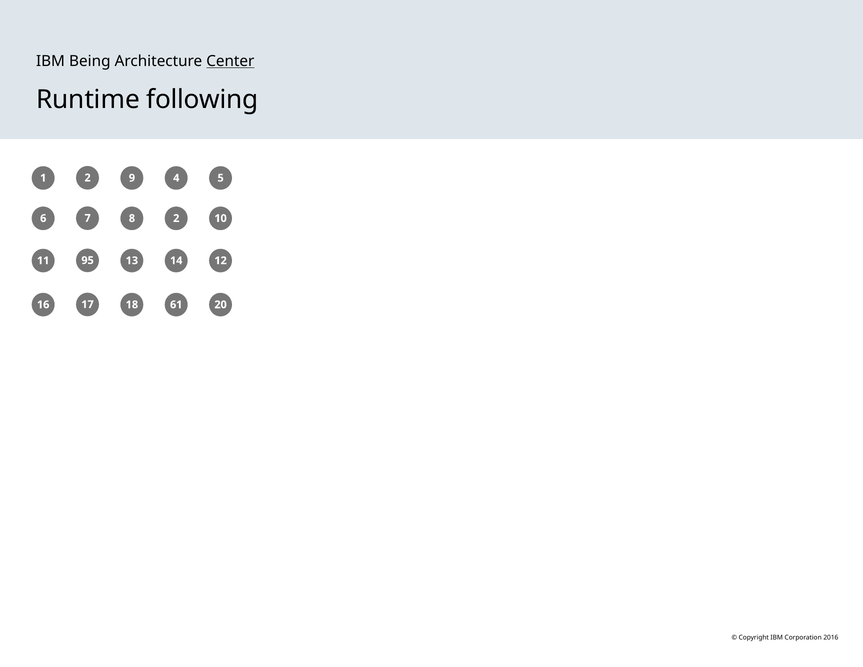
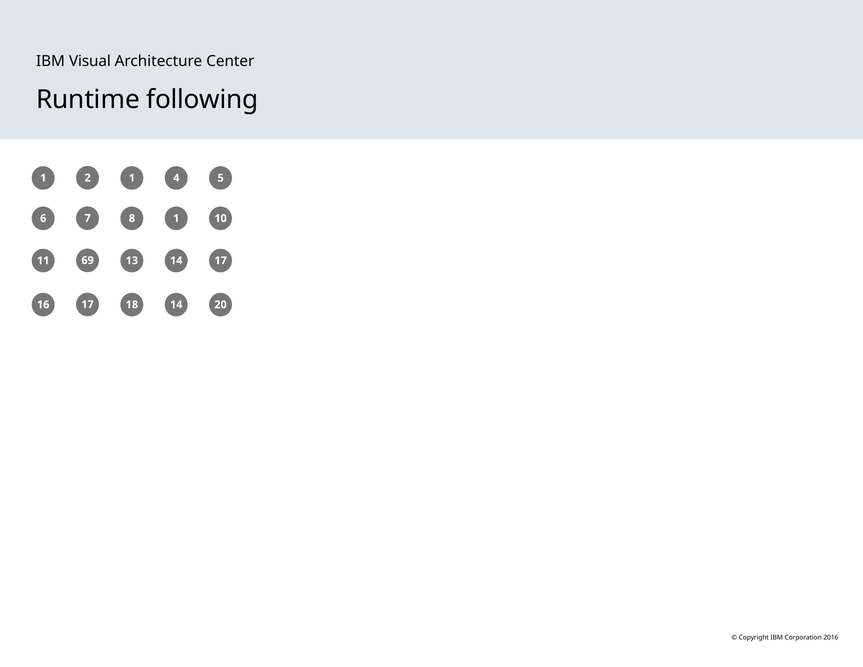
Being: Being -> Visual
Center underline: present -> none
2 9: 9 -> 1
8 2: 2 -> 1
95: 95 -> 69
14 12: 12 -> 17
18 61: 61 -> 14
